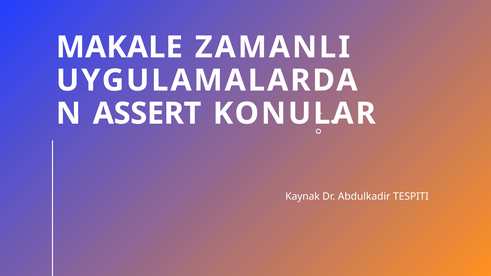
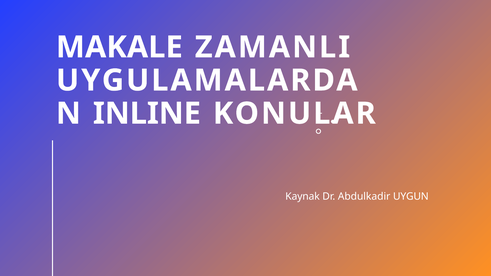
ASSERT: ASSERT -> INLINE
TESPITI: TESPITI -> UYGUN
